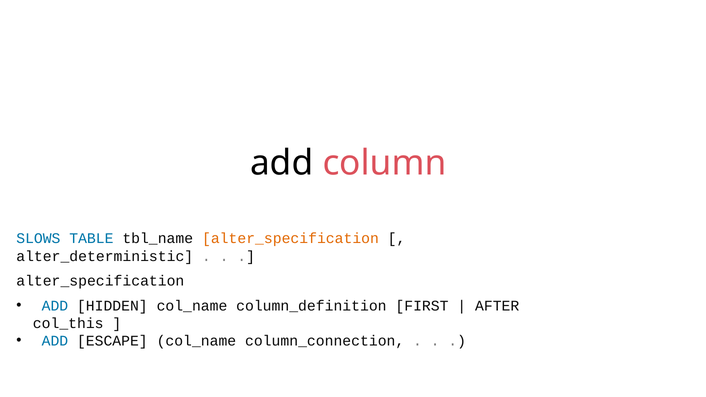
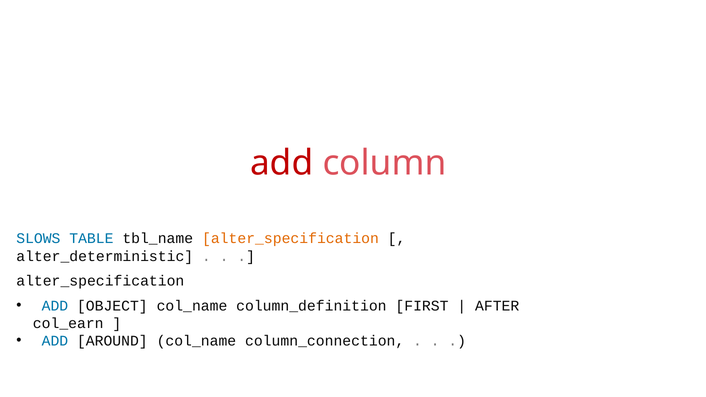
add at (282, 163) colour: black -> red
HIDDEN: HIDDEN -> OBJECT
col_this: col_this -> col_earn
ESCAPE: ESCAPE -> AROUND
